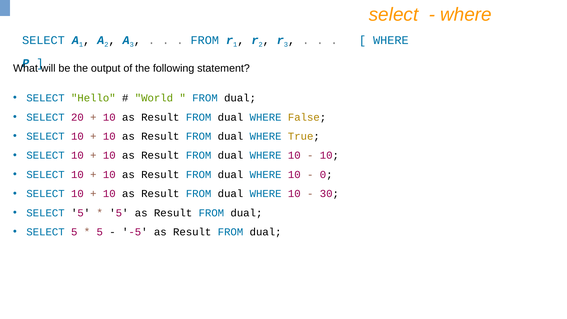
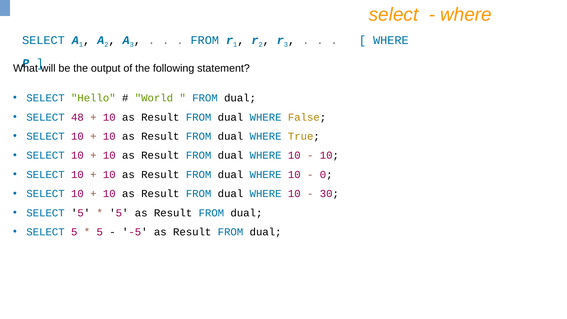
20: 20 -> 48
